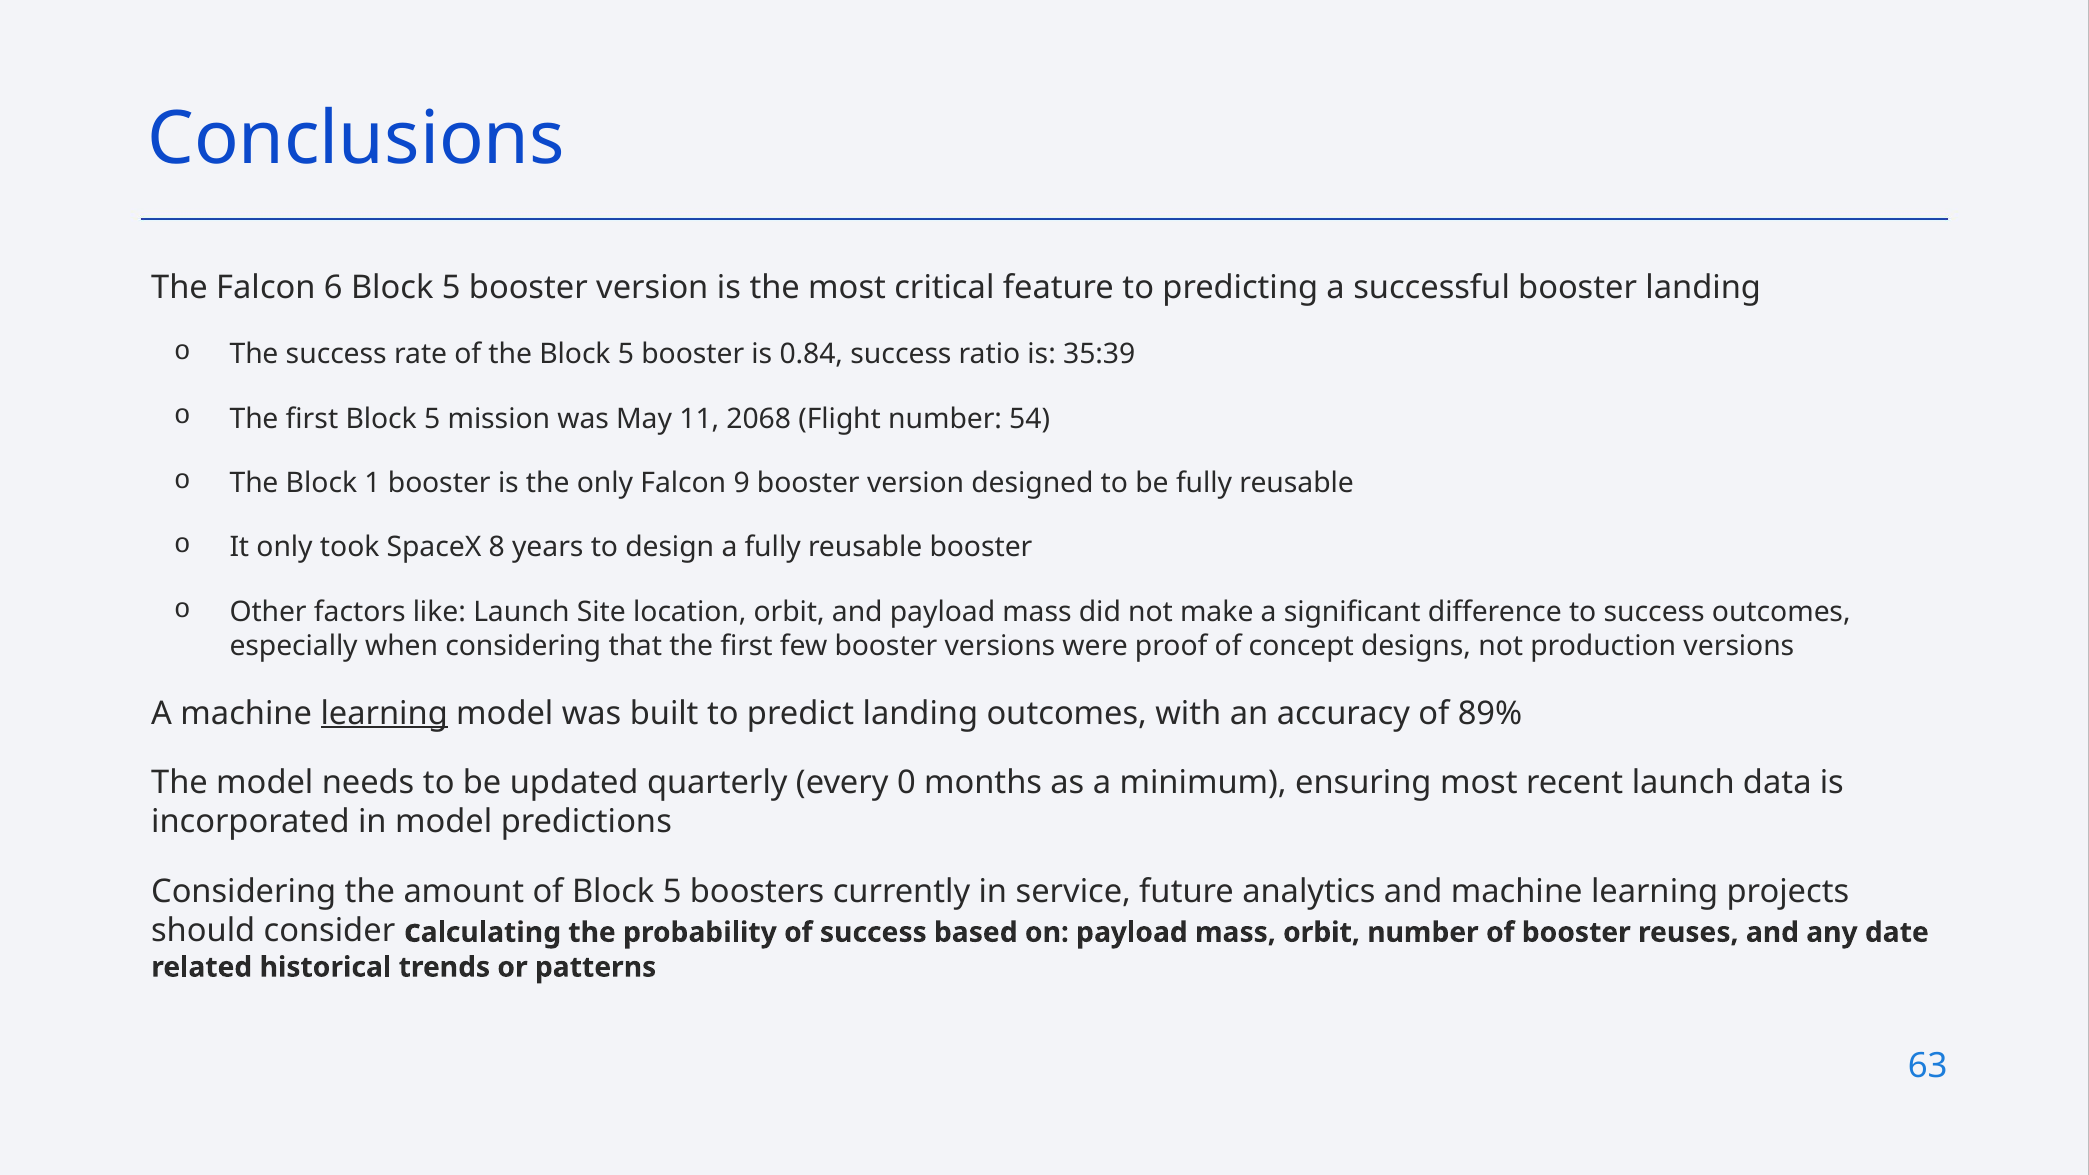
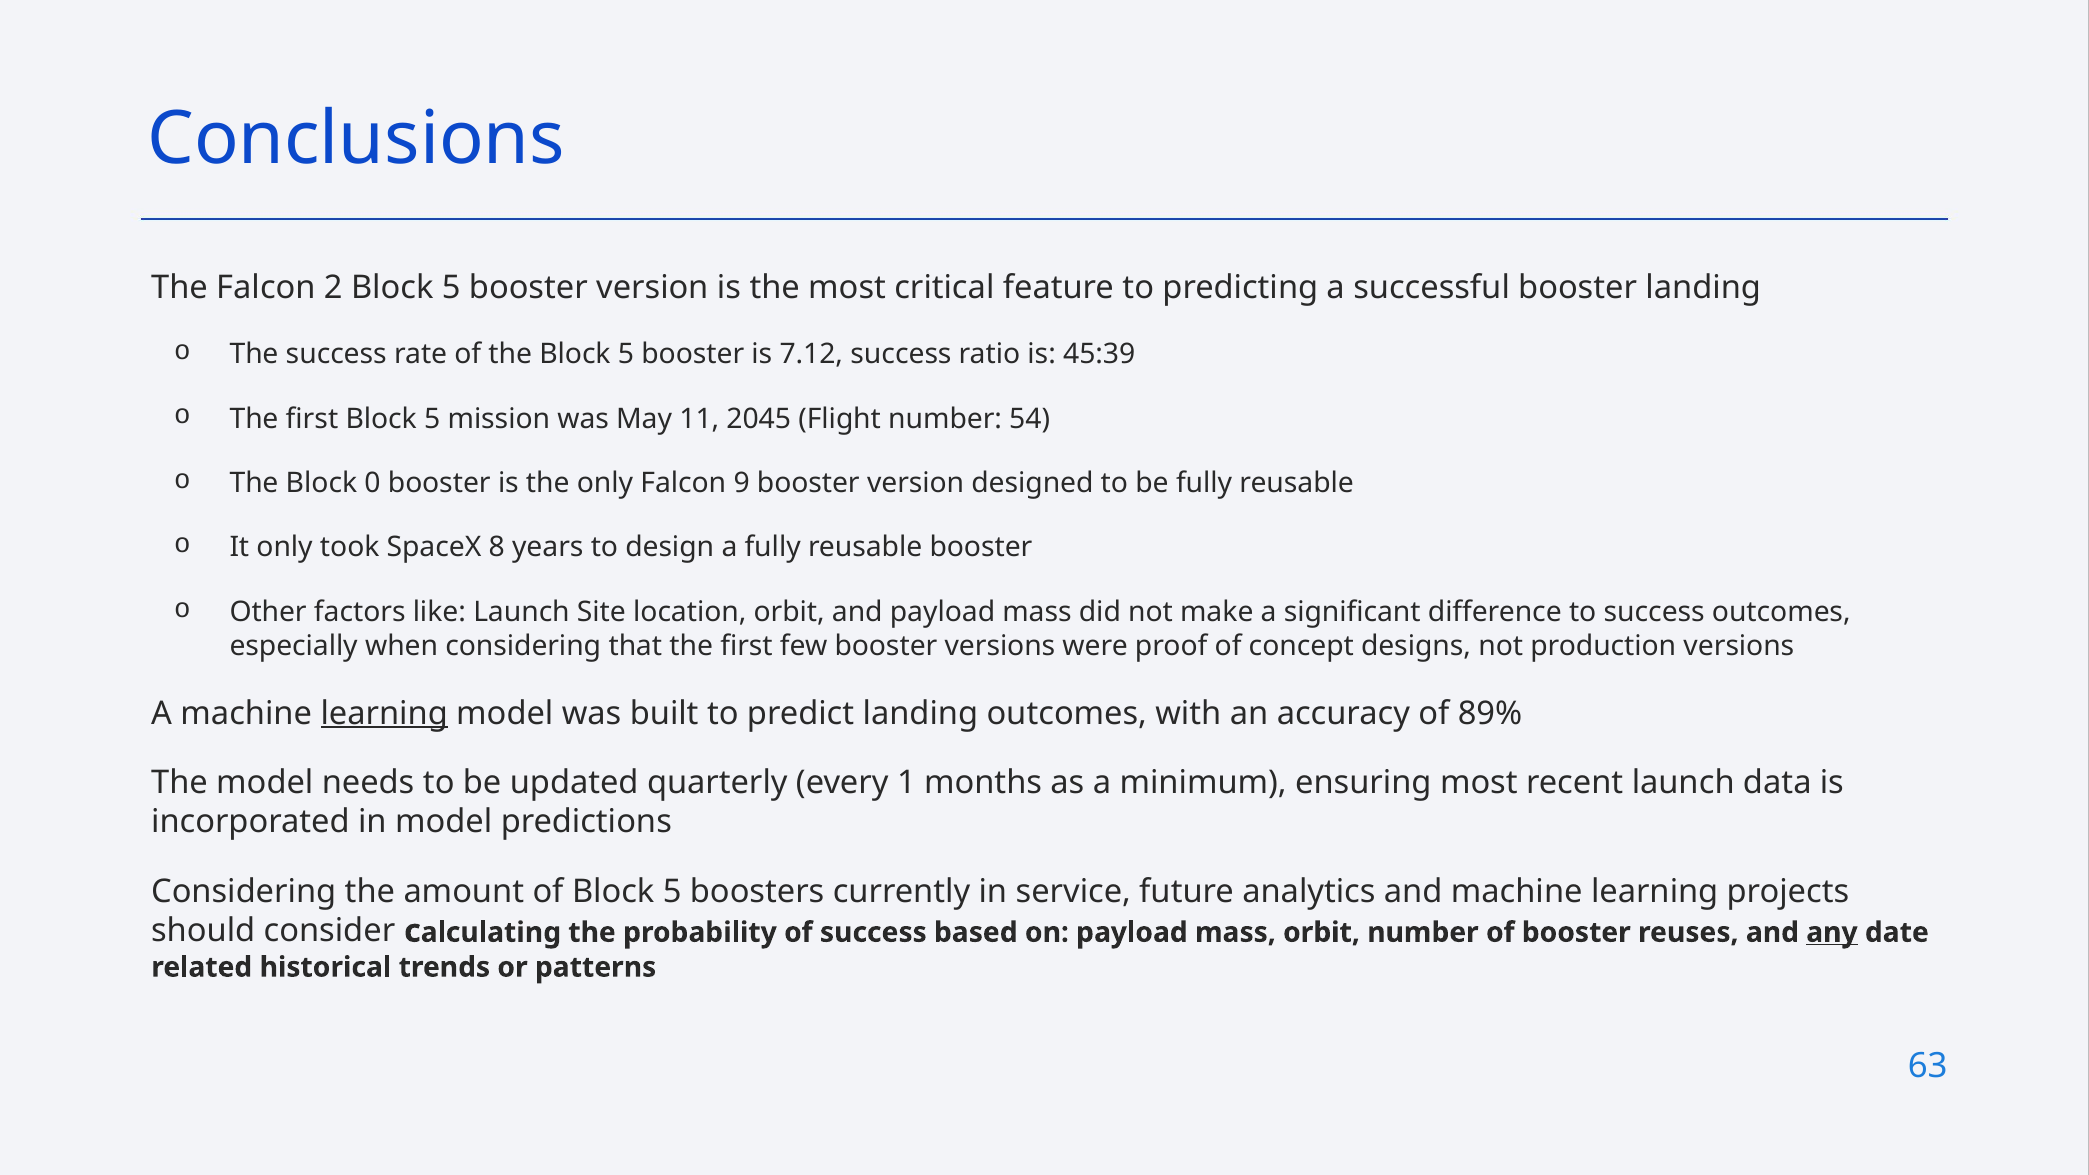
6: 6 -> 2
0.84: 0.84 -> 7.12
35:39: 35:39 -> 45:39
2068: 2068 -> 2045
1: 1 -> 0
0: 0 -> 1
any underline: none -> present
